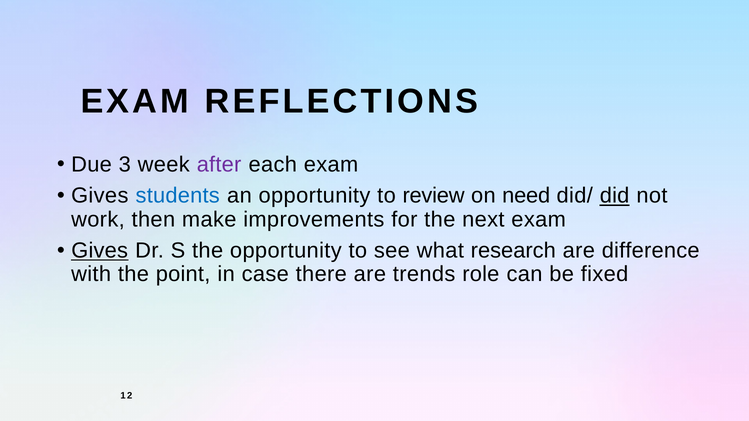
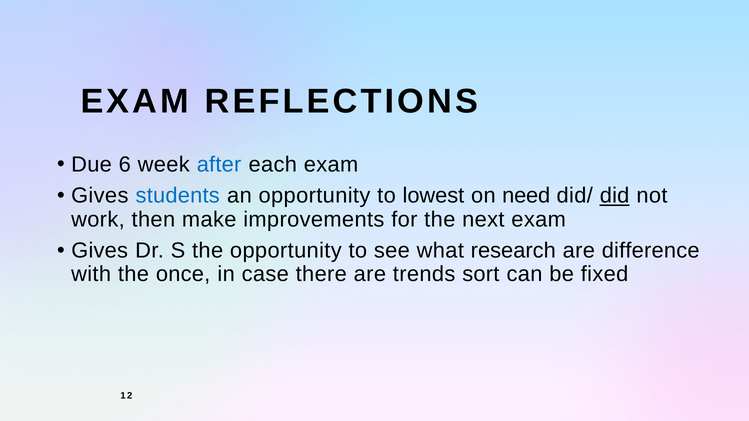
3: 3 -> 6
after colour: purple -> blue
review: review -> lowest
Gives at (100, 251) underline: present -> none
point: point -> once
role: role -> sort
